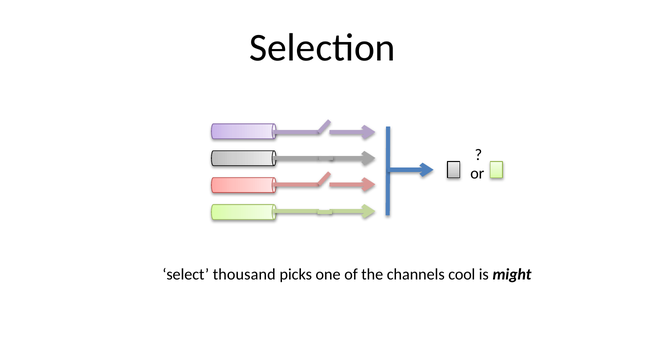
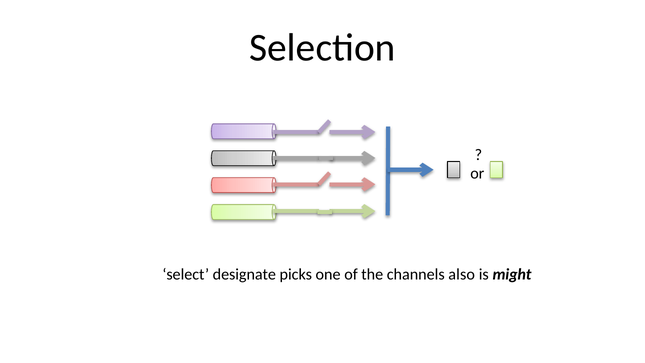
thousand: thousand -> designate
cool: cool -> also
